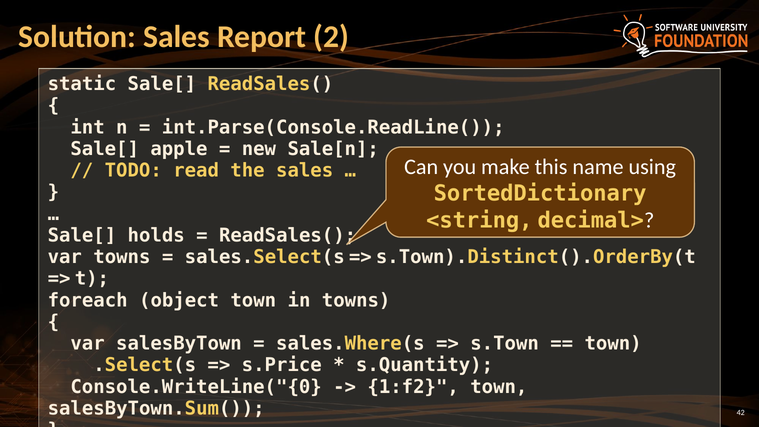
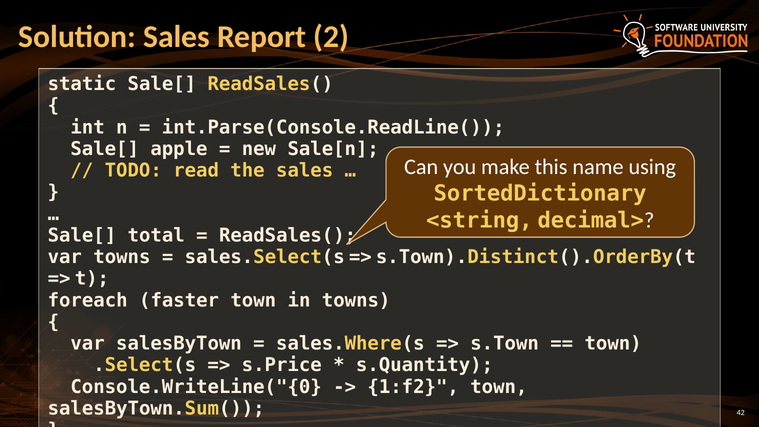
holds: holds -> total
object: object -> faster
